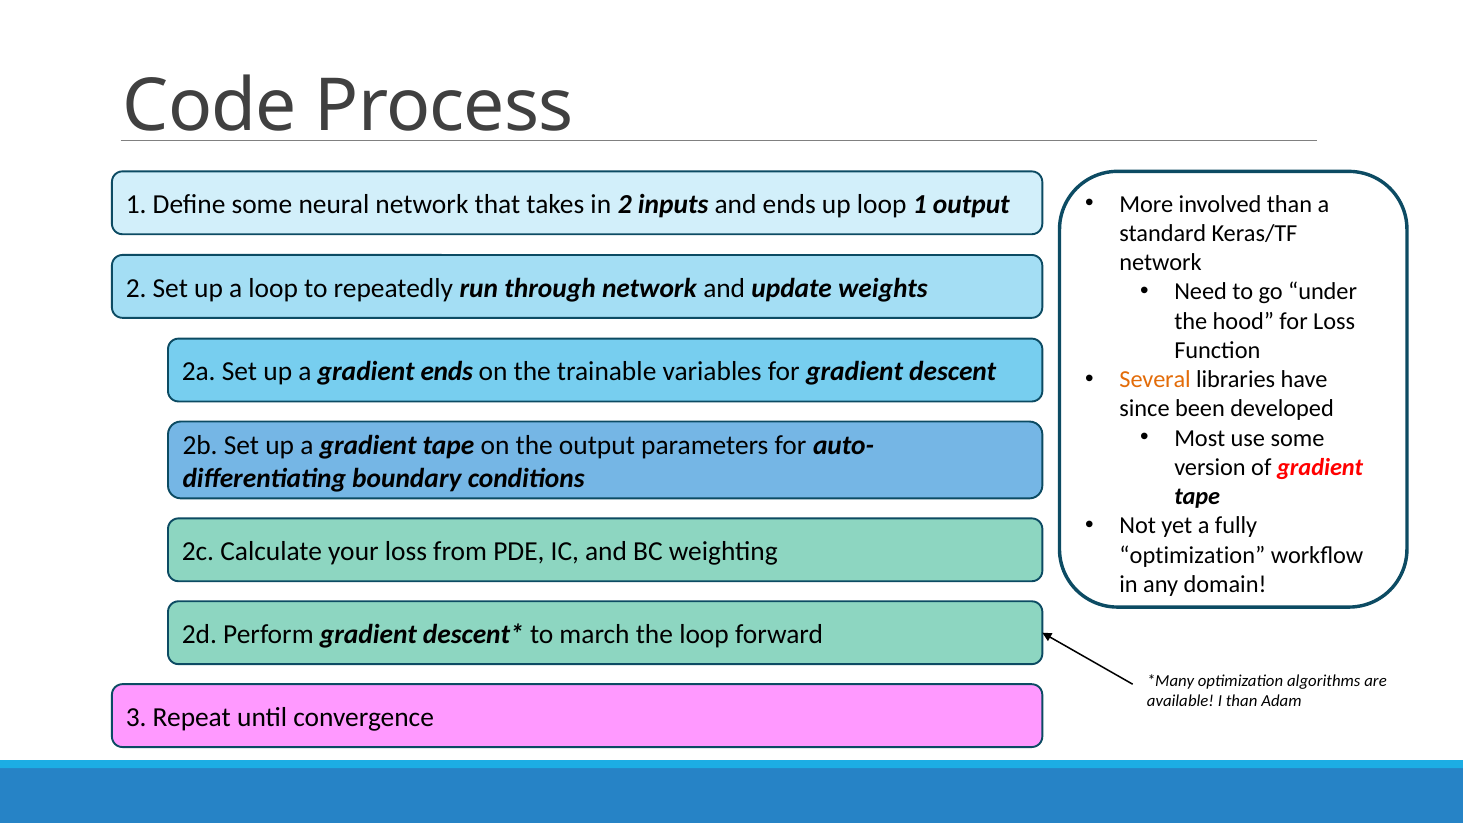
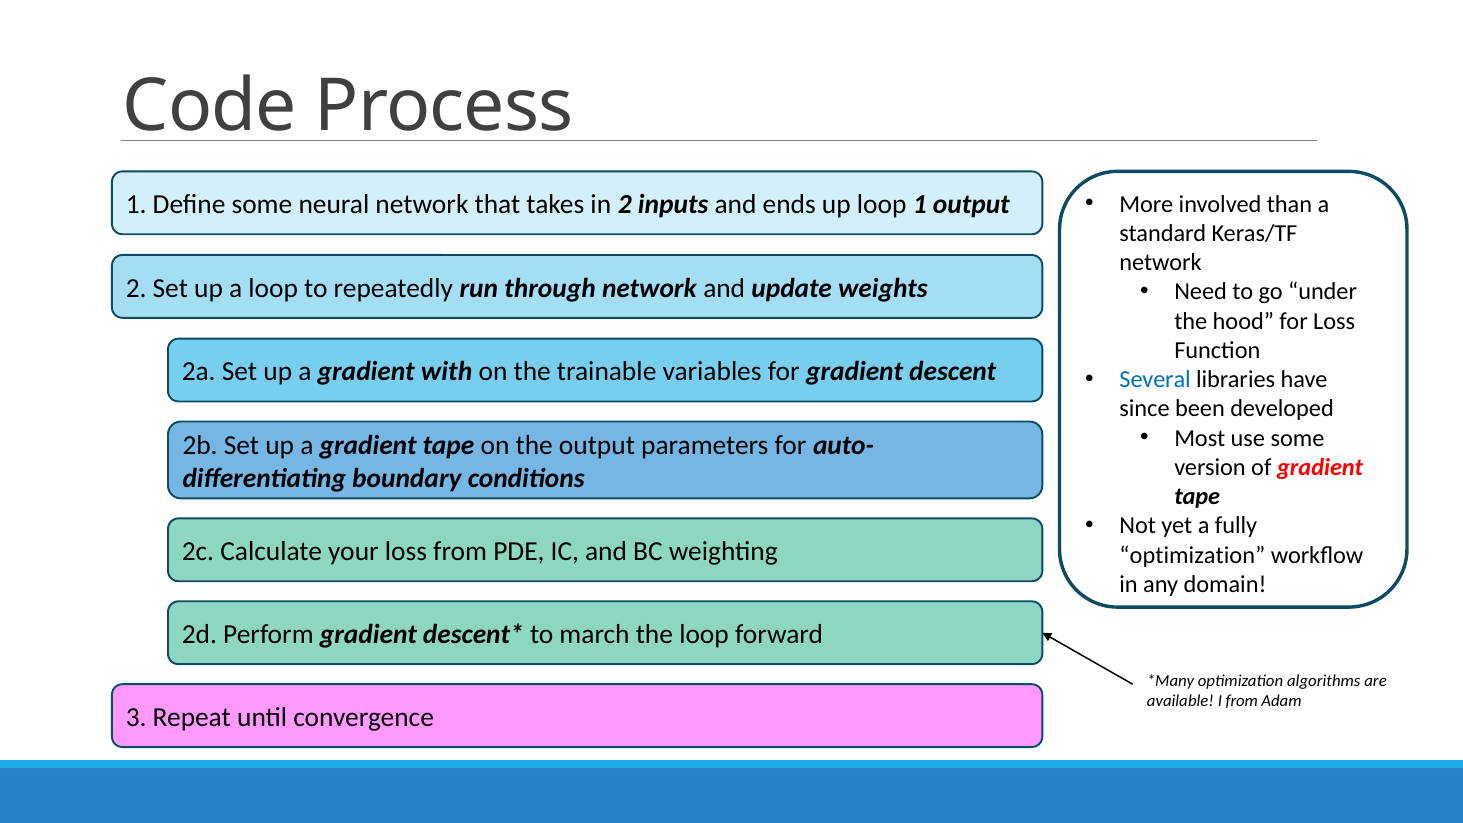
gradient ends: ends -> with
Several colour: orange -> blue
I than: than -> from
